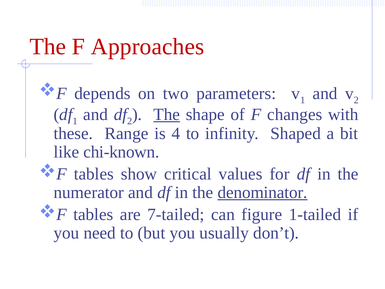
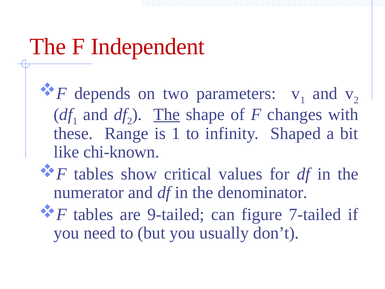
Approaches: Approaches -> Independent
is 4: 4 -> 1
denominator underline: present -> none
7-tailed: 7-tailed -> 9-tailed
1-tailed: 1-tailed -> 7-tailed
